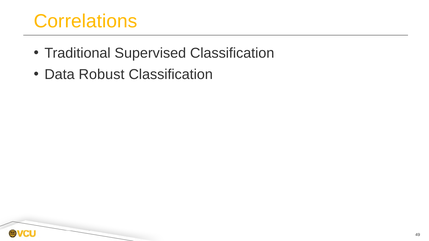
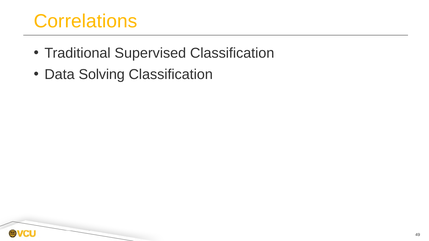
Robust: Robust -> Solving
